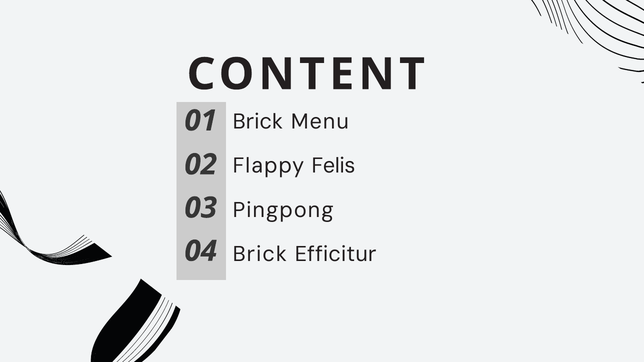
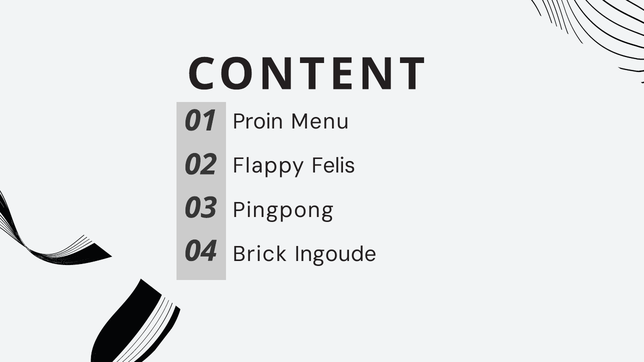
Brick at (258, 122): Brick -> Proin
Efficitur: Efficitur -> Ingoude
